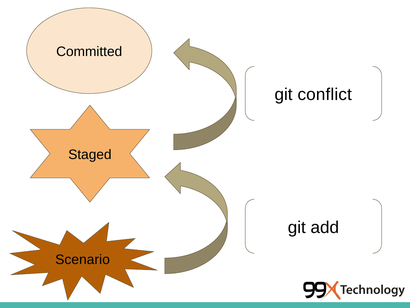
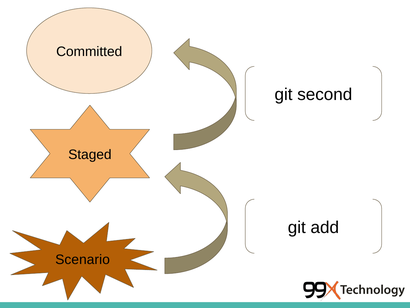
conflict: conflict -> second
